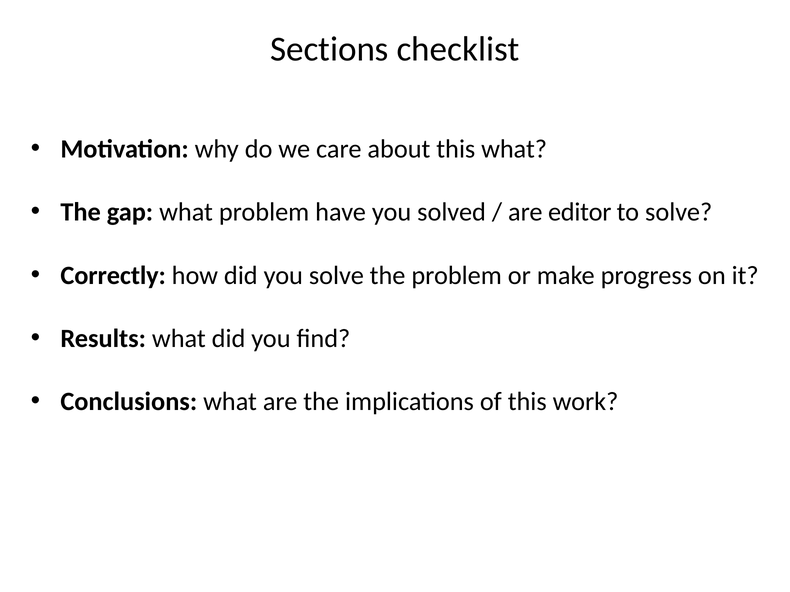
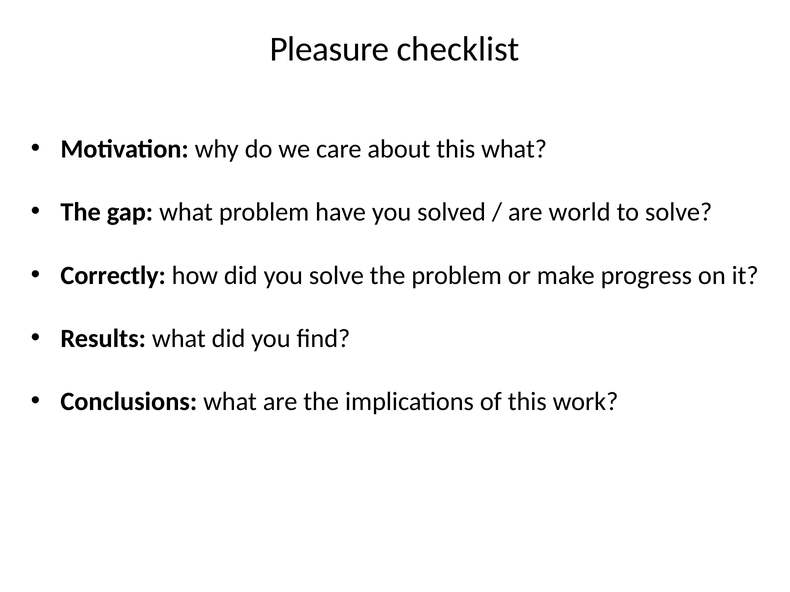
Sections: Sections -> Pleasure
editor: editor -> world
